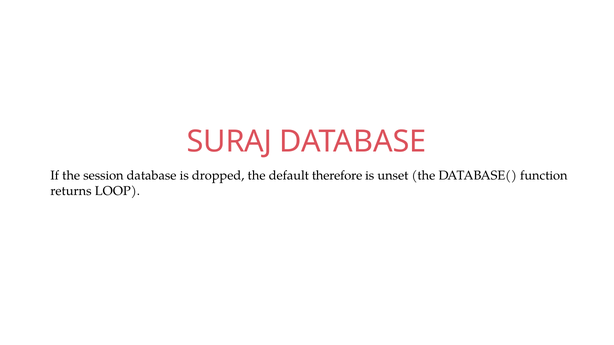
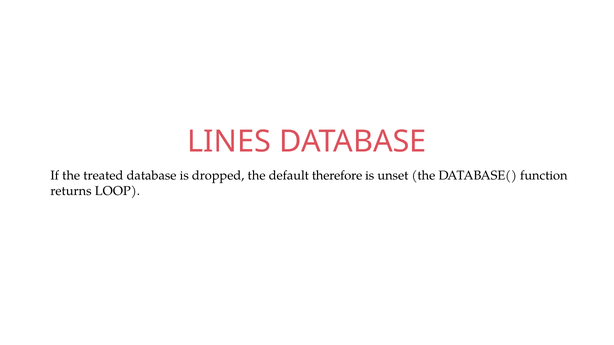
SURAJ: SURAJ -> LINES
session: session -> treated
